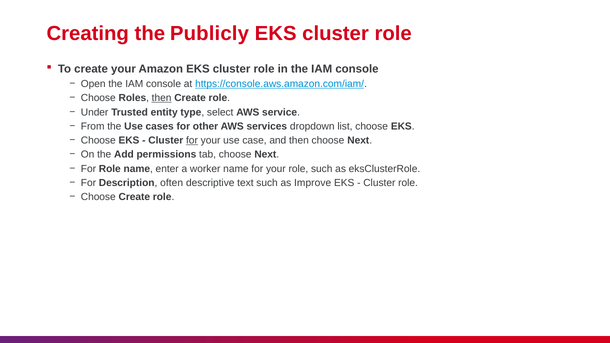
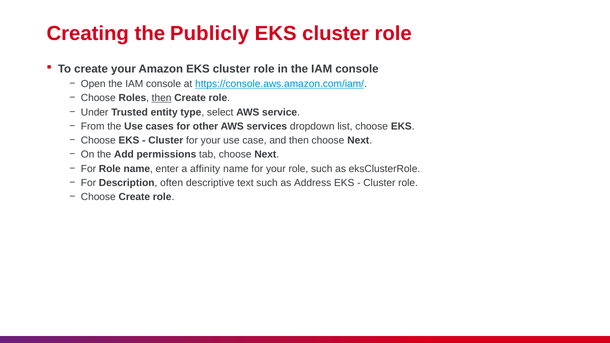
for at (192, 140) underline: present -> none
worker: worker -> affinity
Improve: Improve -> Address
